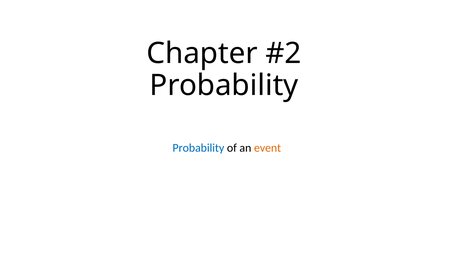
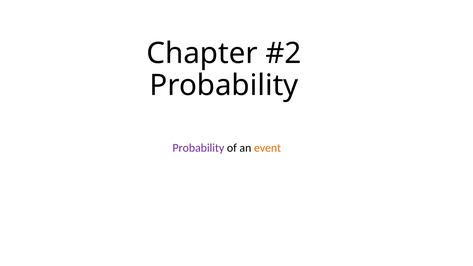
Probability at (198, 148) colour: blue -> purple
